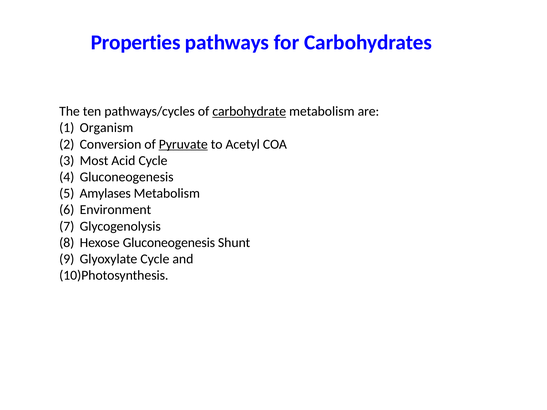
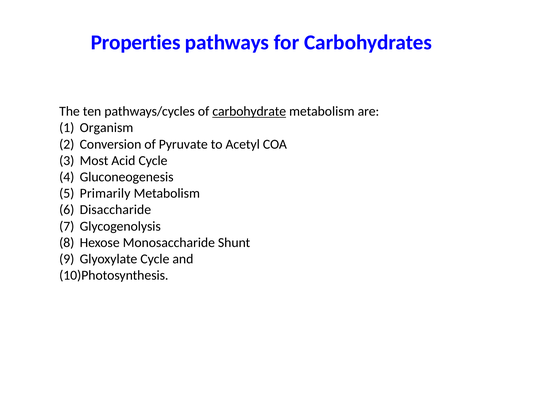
Pyruvate underline: present -> none
Amylases: Amylases -> Primarily
Environment: Environment -> Disaccharide
Hexose Gluconeogenesis: Gluconeogenesis -> Monosaccharide
